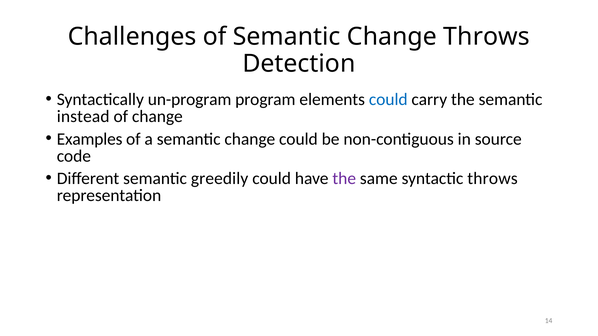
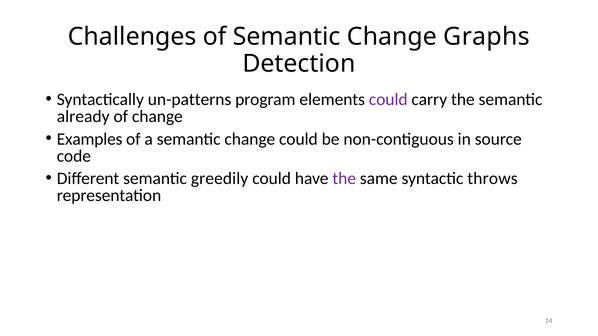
Change Throws: Throws -> Graphs
un-program: un-program -> un-patterns
could at (388, 100) colour: blue -> purple
instead: instead -> already
